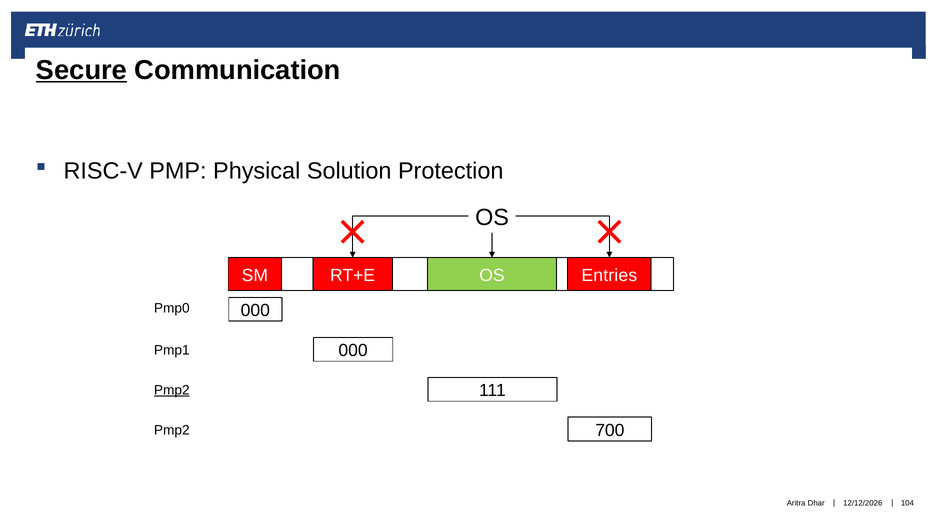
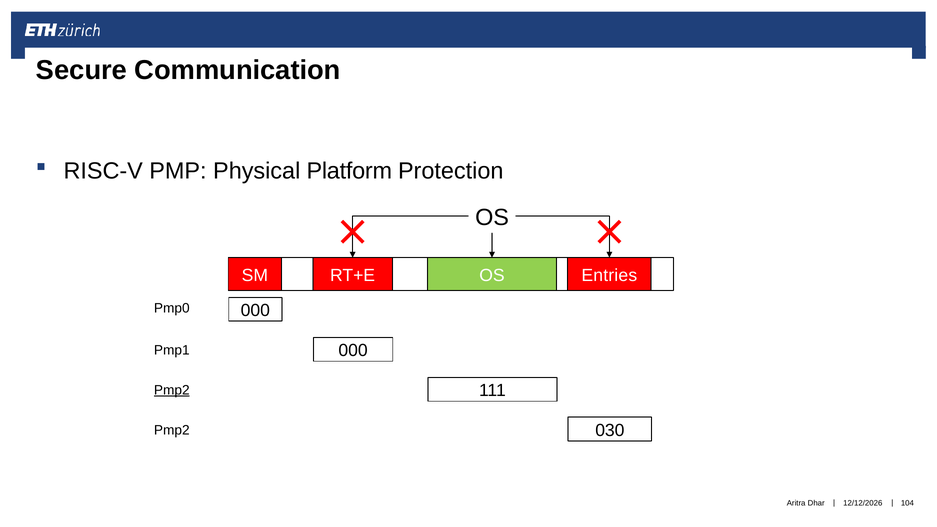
Secure underline: present -> none
Solution: Solution -> Platform
700: 700 -> 030
